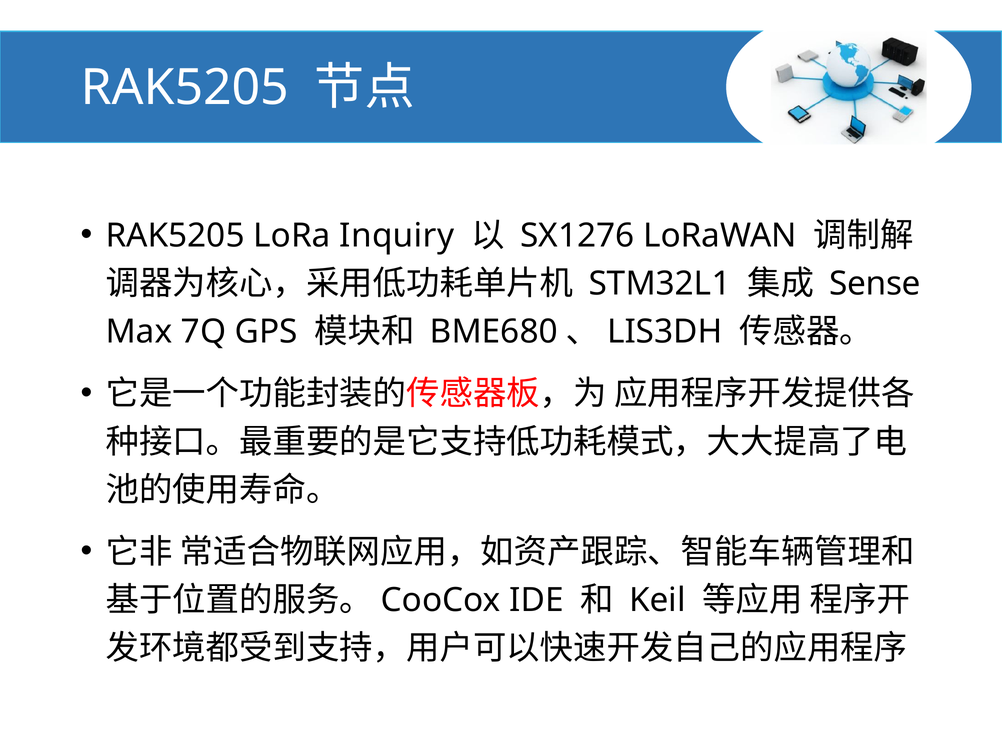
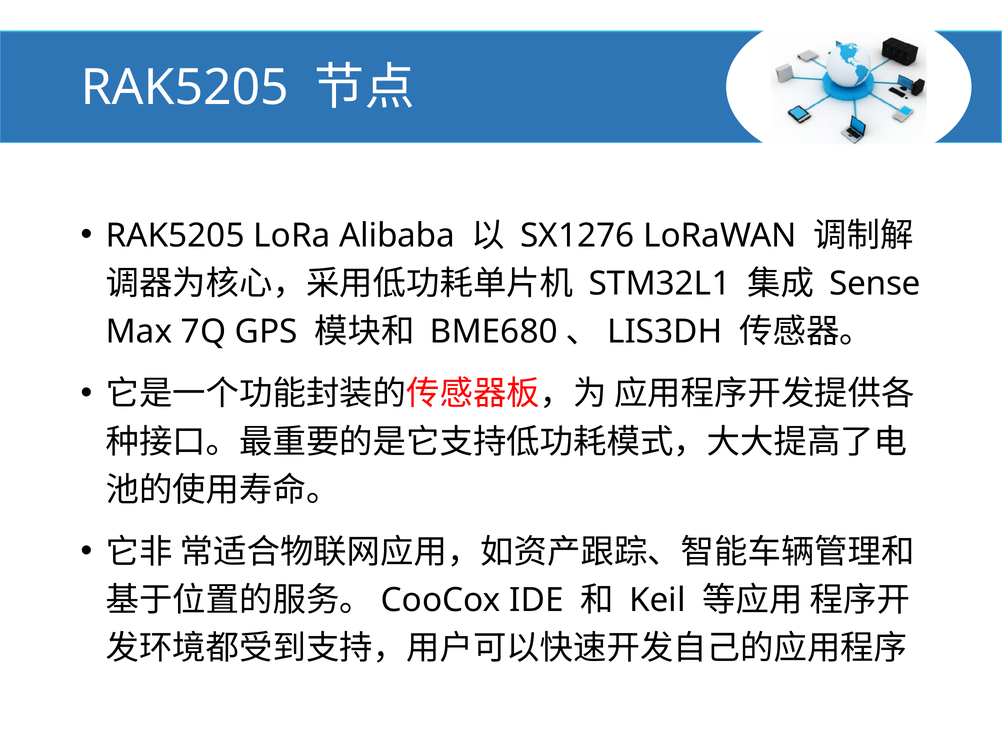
Inquiry: Inquiry -> Alibaba
